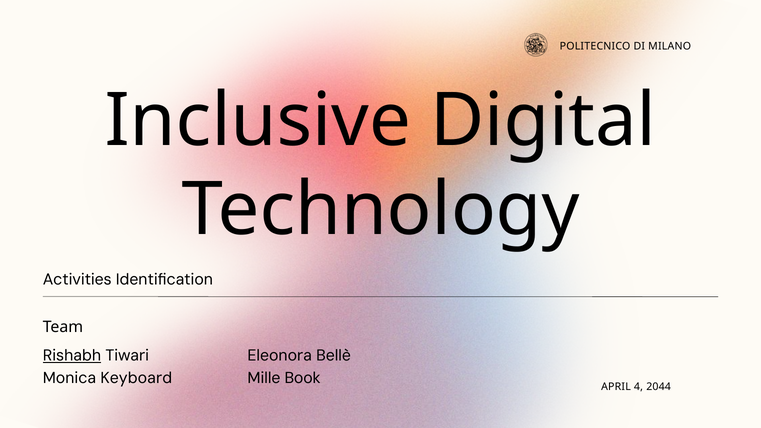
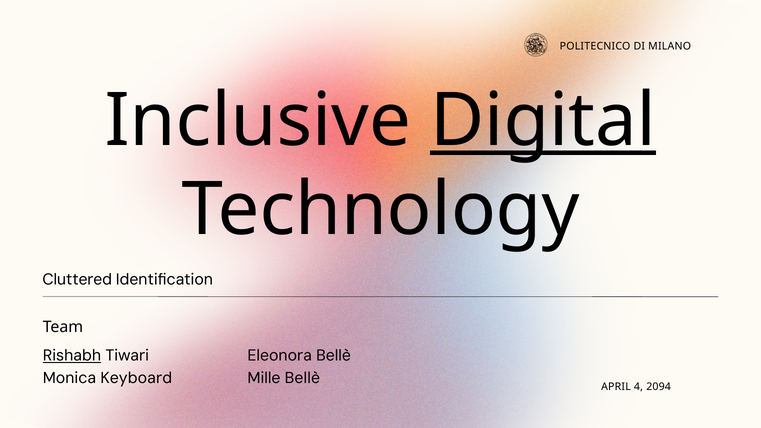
Digital underline: none -> present
Activities: Activities -> Cluttered
Mille Book: Book -> Bellè
2044: 2044 -> 2094
